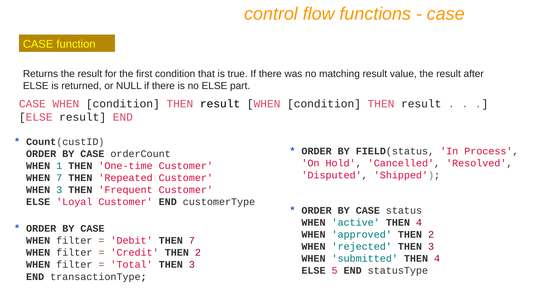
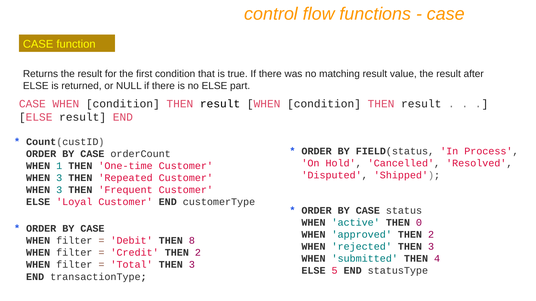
7 at (59, 178): 7 -> 3
active THEN 4: 4 -> 0
THEN 7: 7 -> 8
